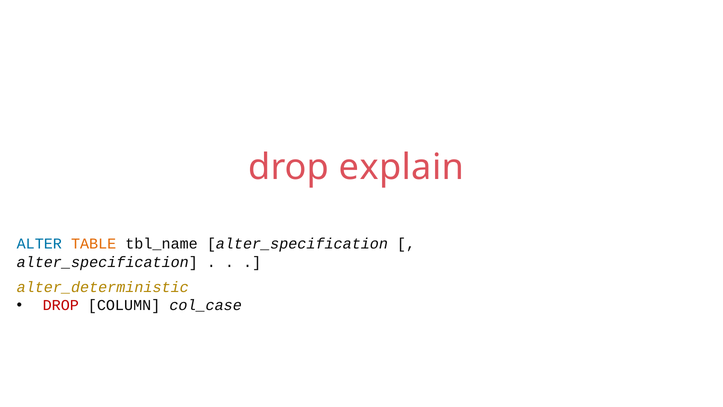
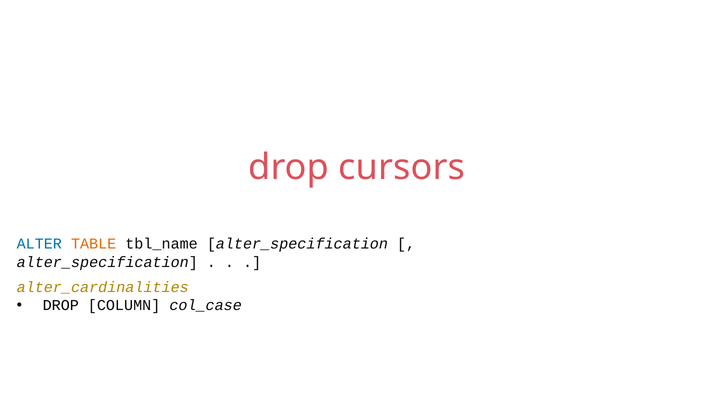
explain: explain -> cursors
alter_deterministic: alter_deterministic -> alter_cardinalities
DROP at (61, 305) colour: red -> black
